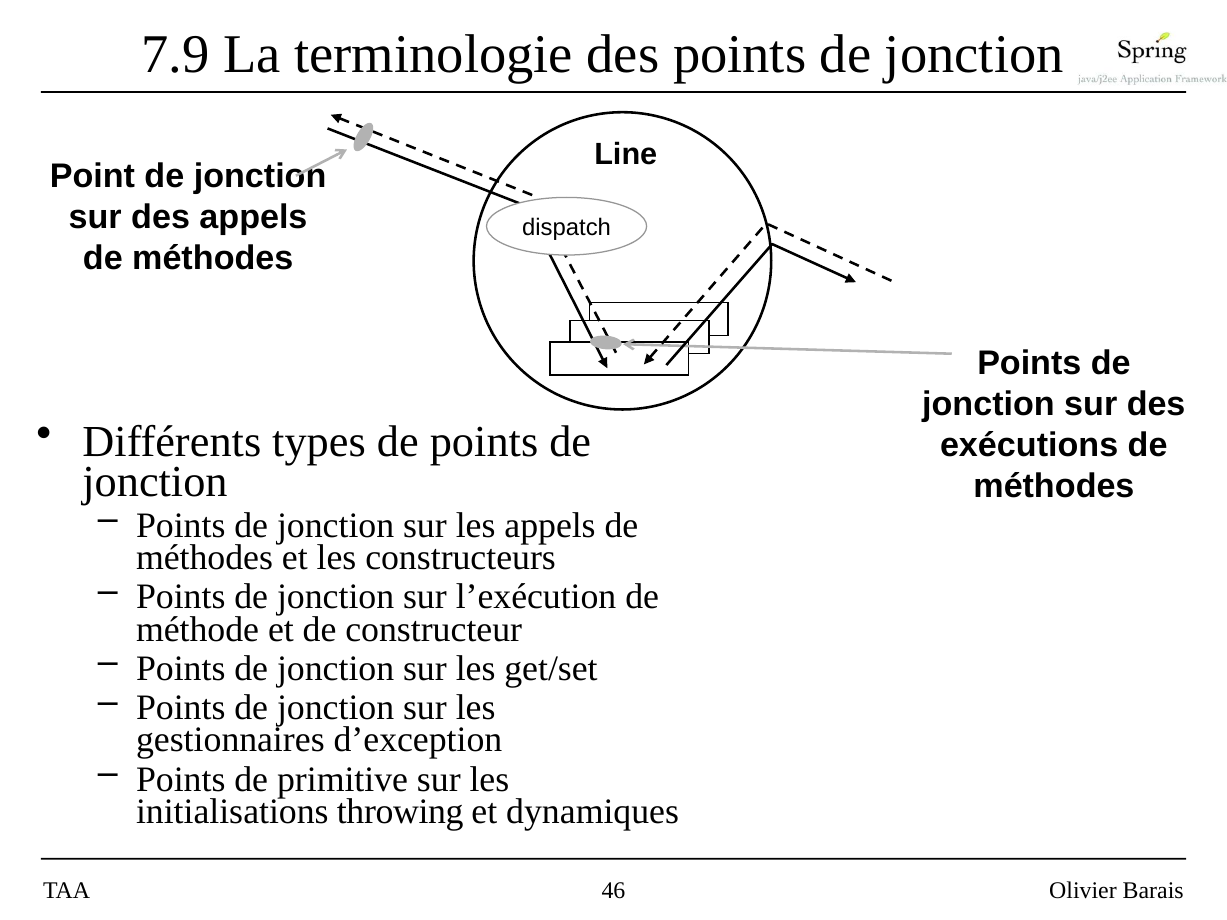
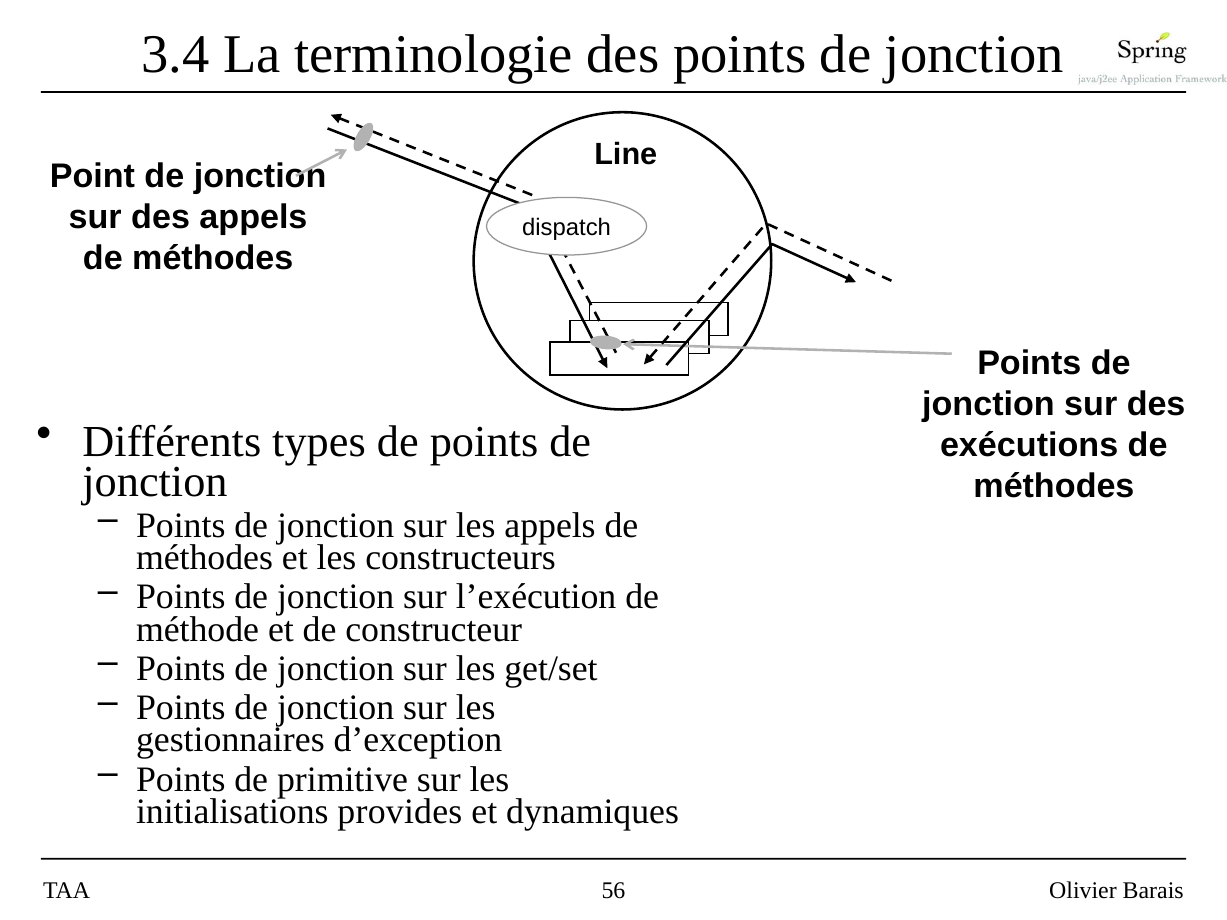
7.9: 7.9 -> 3.4
throwing: throwing -> provides
46: 46 -> 56
